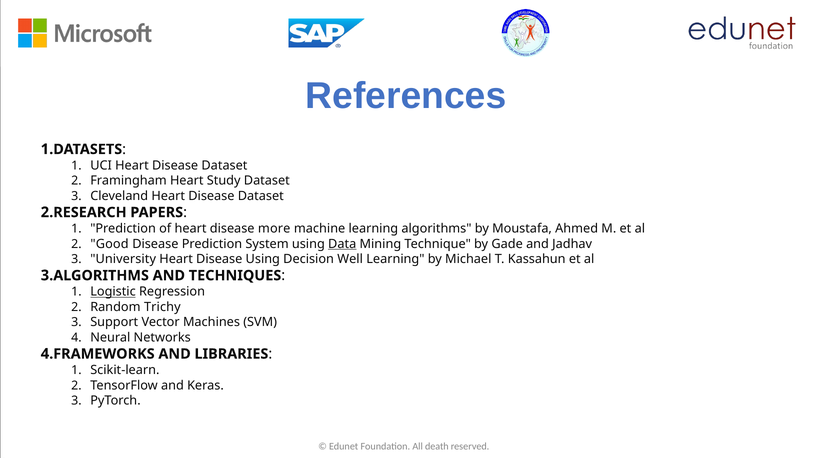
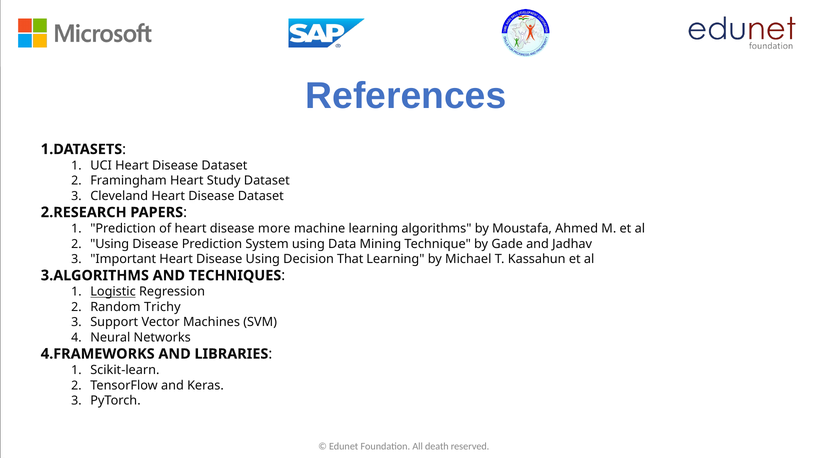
Good at (110, 244): Good -> Using
Data underline: present -> none
University: University -> Important
Well: Well -> That
